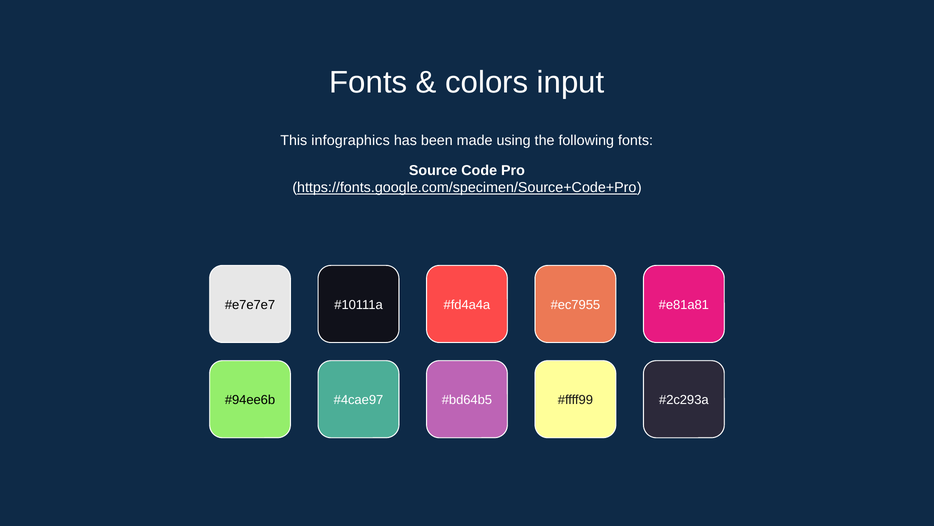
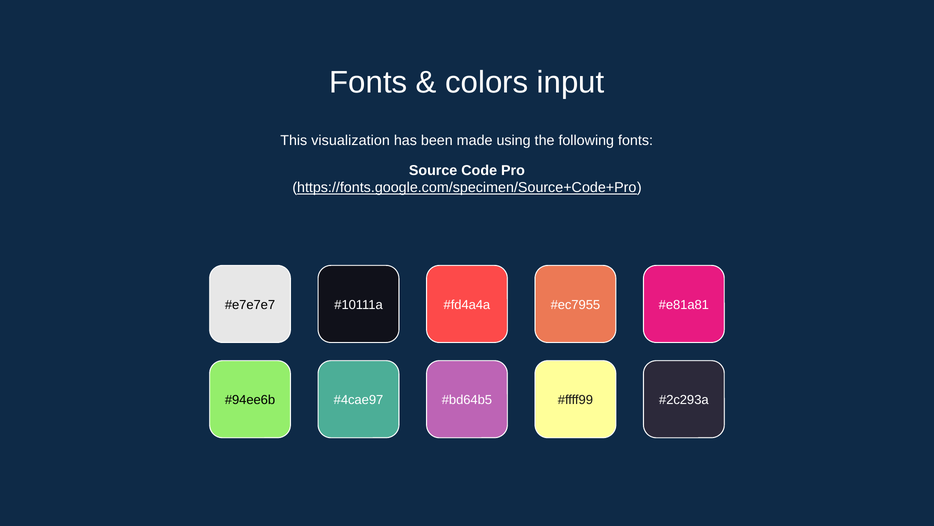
infographics: infographics -> visualization
